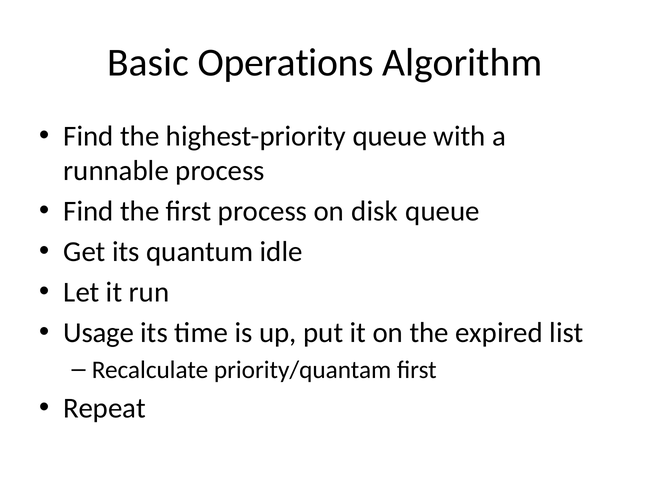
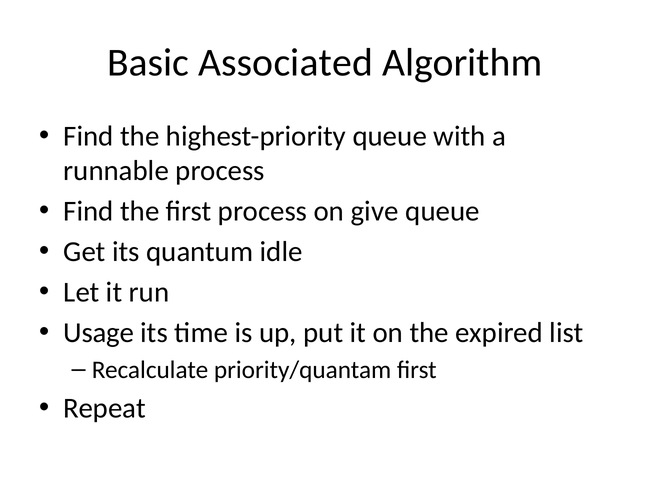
Operations: Operations -> Associated
disk: disk -> give
